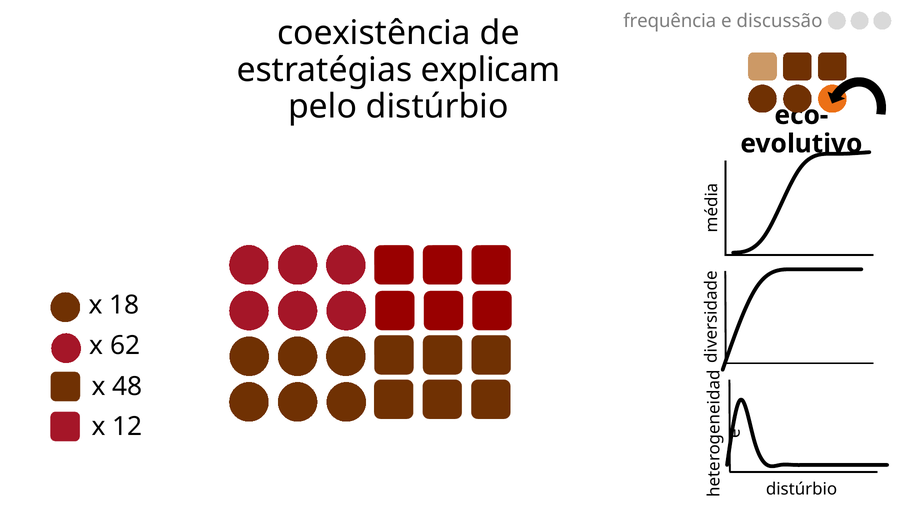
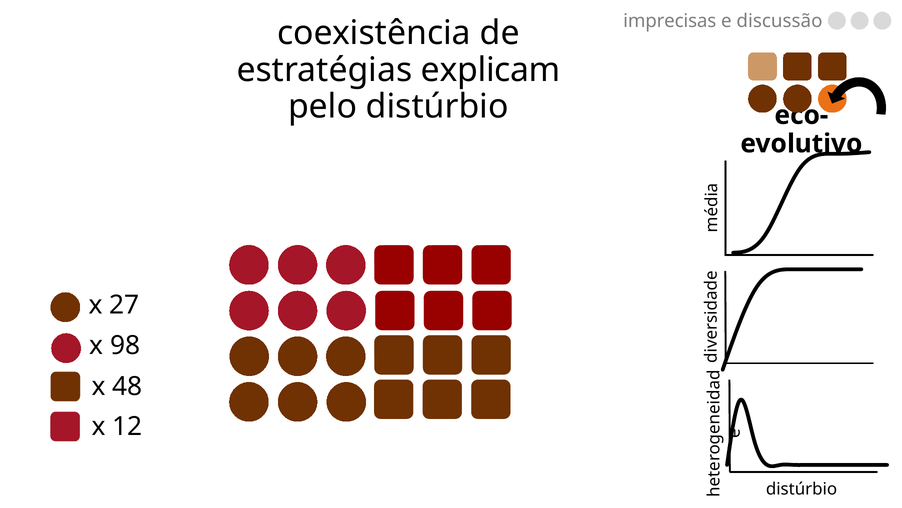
frequência: frequência -> imprecisas
18: 18 -> 27
62: 62 -> 98
